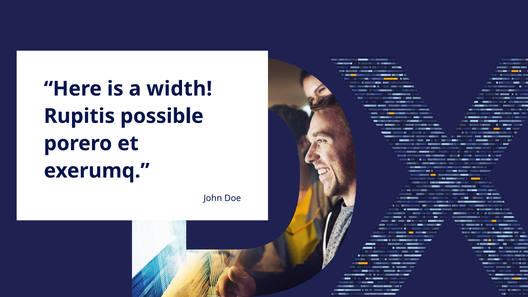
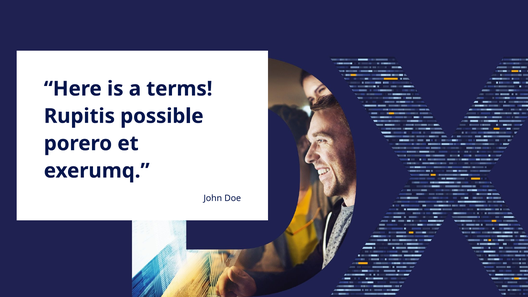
width: width -> terms
